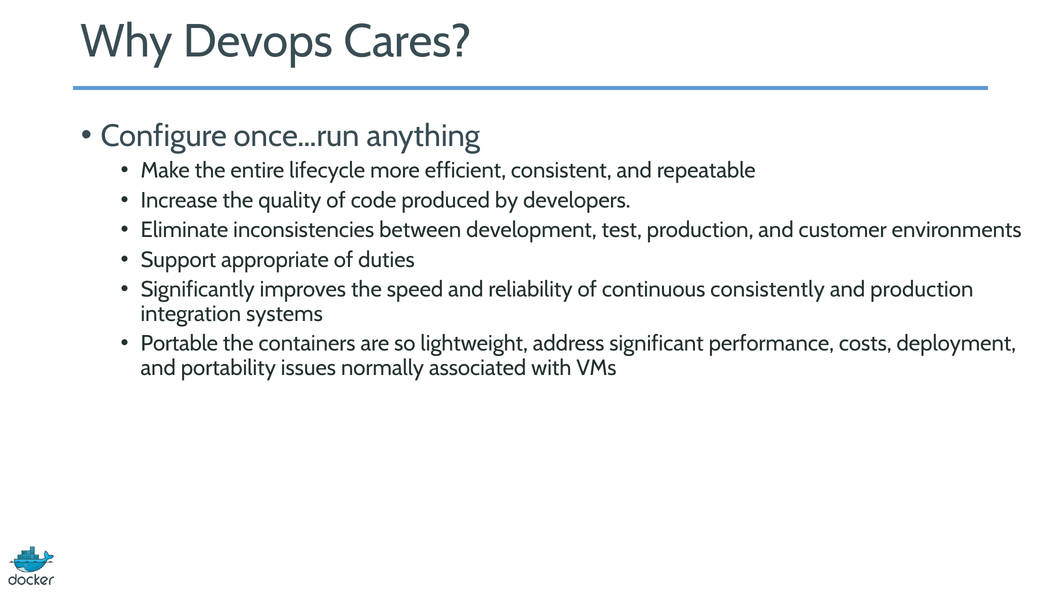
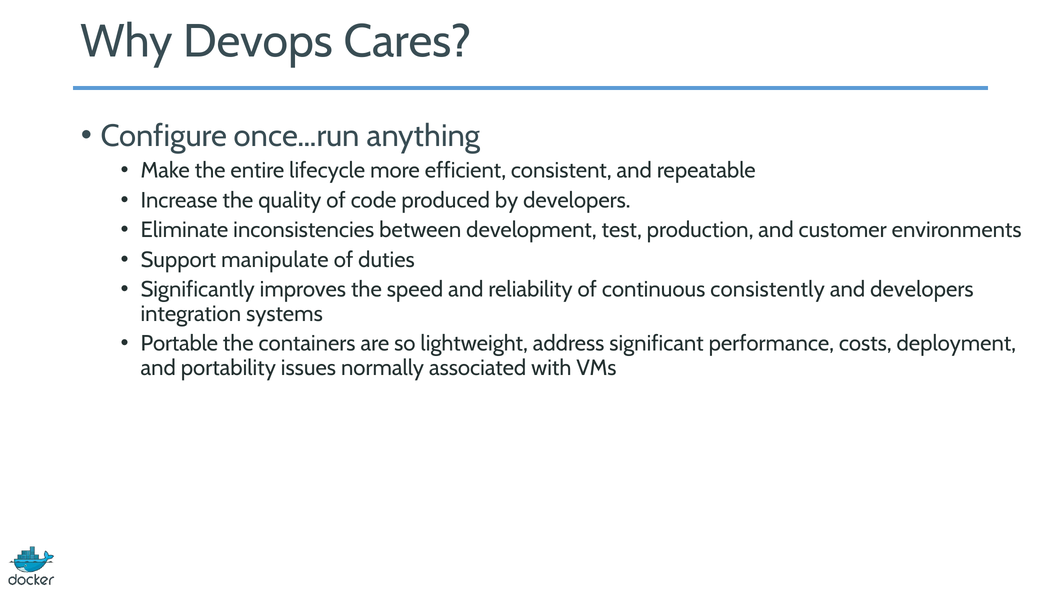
appropriate: appropriate -> manipulate
and production: production -> developers
